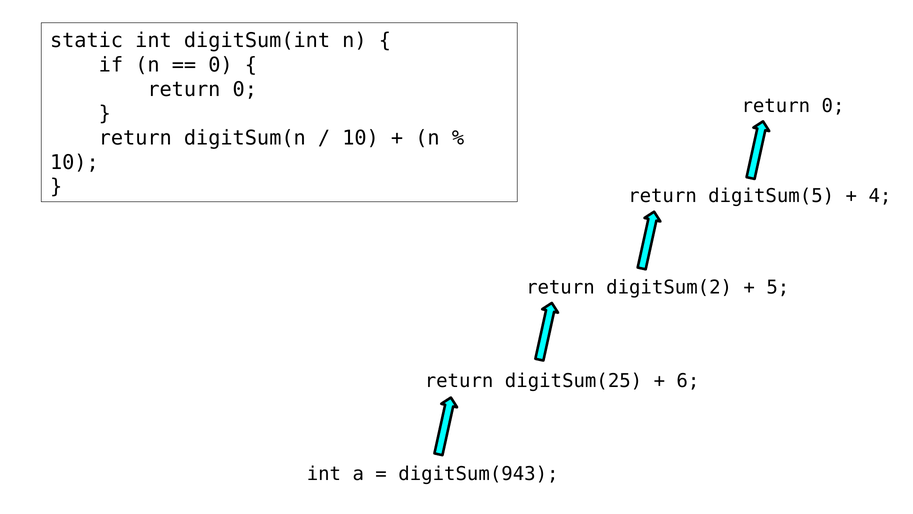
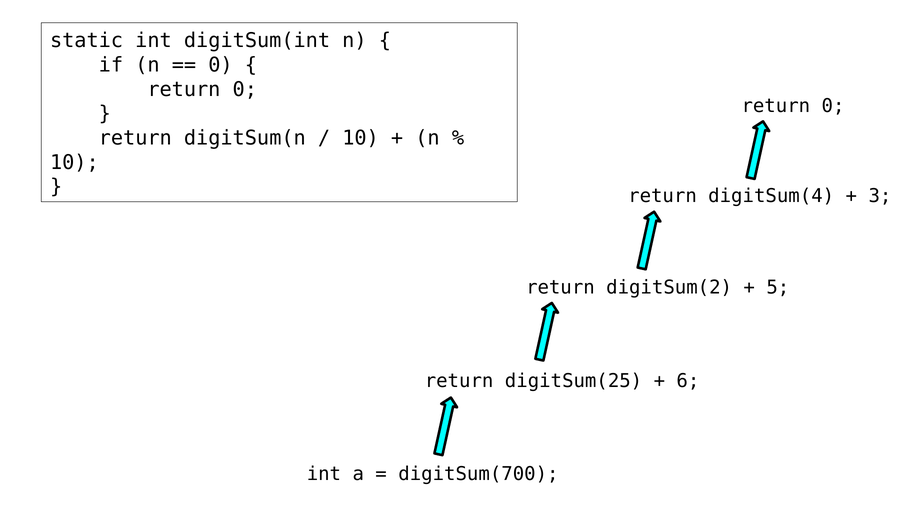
digitSum(5: digitSum(5 -> digitSum(4
4: 4 -> 3
digitSum(943: digitSum(943 -> digitSum(700
